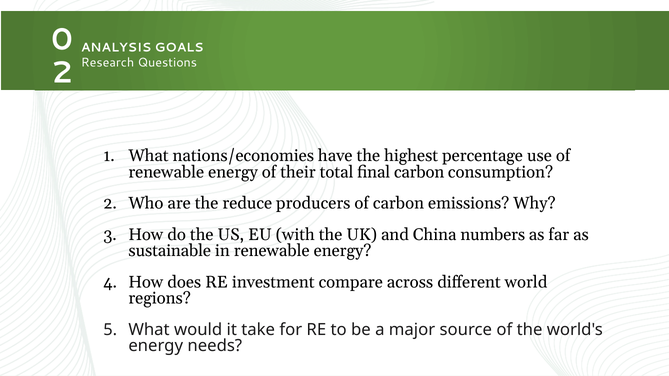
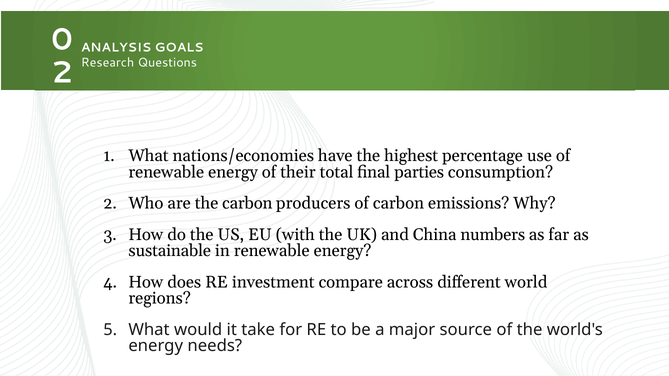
final carbon: carbon -> parties
the reduce: reduce -> carbon
